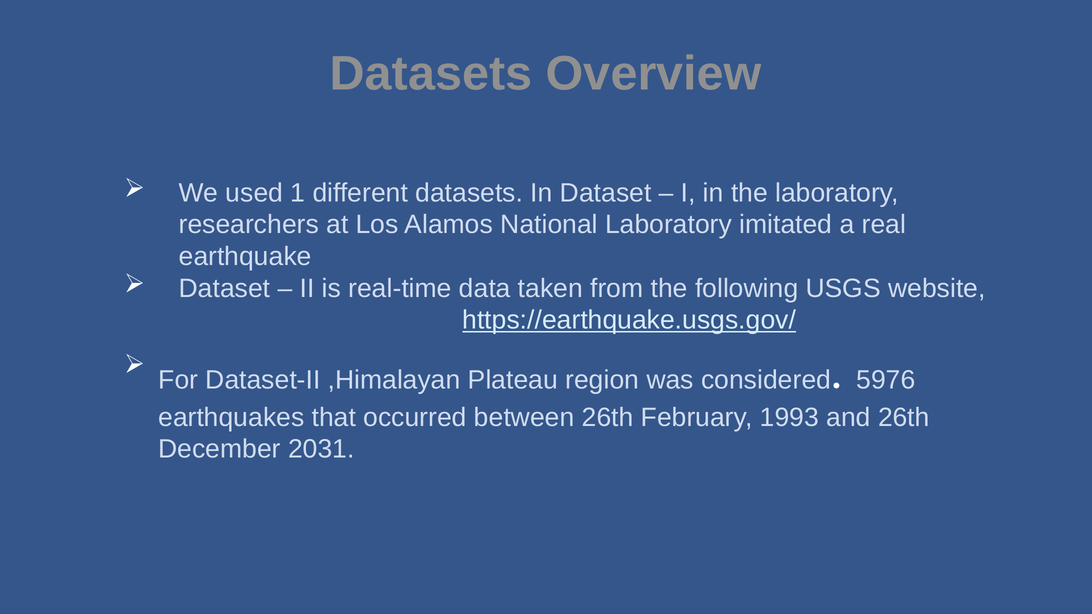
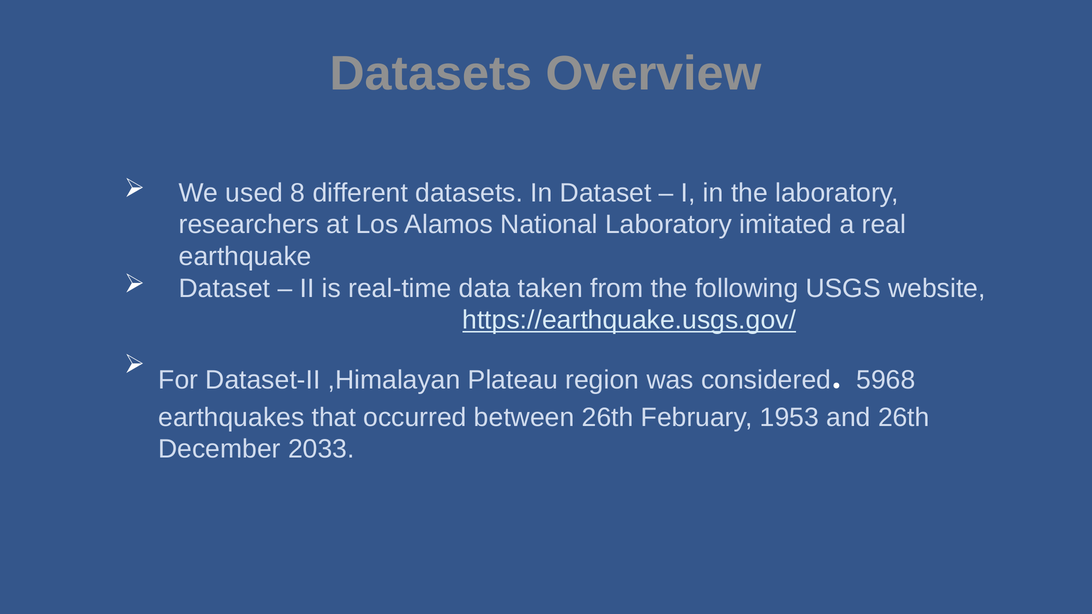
1: 1 -> 8
5976: 5976 -> 5968
1993: 1993 -> 1953
2031: 2031 -> 2033
